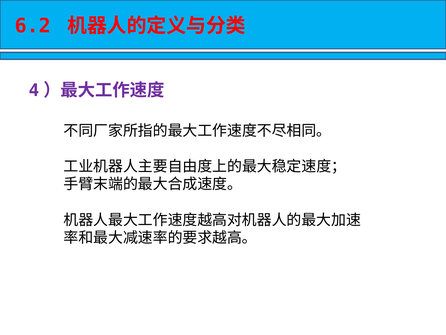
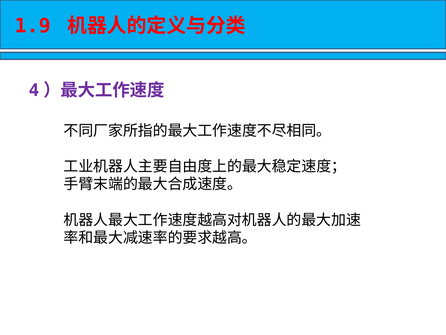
6.2: 6.2 -> 1.9
